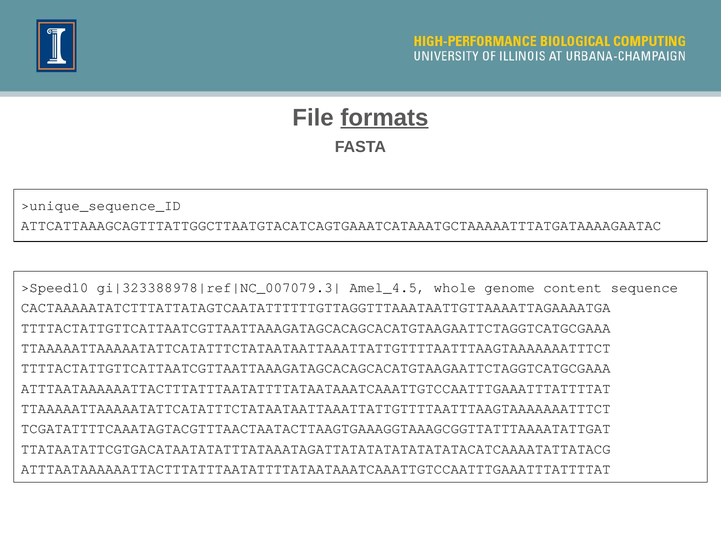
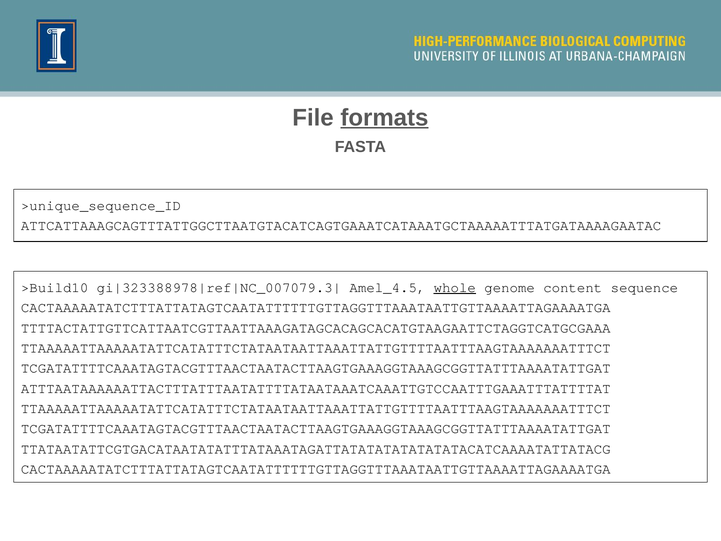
>Speed10: >Speed10 -> >Build10
whole underline: none -> present
TTTTACTATTGTTCATTAATCGTTAATTAAAGATAGCACAGCACATGTAAGAATTCTAGGTCATGCGAAA at (316, 368): TTTTACTATTGTTCATTAATCGTTAATTAAAGATAGCACAGCACATGTAAGAATTCTAGGTCATGCGAAA -> TCGATATTTTCAAATAGTACGTTTAACTAATACTTAAGTGAAAGGTAAAGCGGTTATTTAAAATATTGAT
ATTTAATAAAAAATTACTTTATTTAATATTTTATAATAAATCAAATTGTCCAATTTGAAATTTATTTTAT at (316, 469): ATTTAATAAAAAATTACTTTATTTAATATTTTATAATAAATCAAATTGTCCAATTTGAAATTTATTTTAT -> CACTAAAAATATCTTTATTATAGTCAATATTTTTTGTTAGGTTTAAATAATTGTTAAAATTAGAAAATGA
